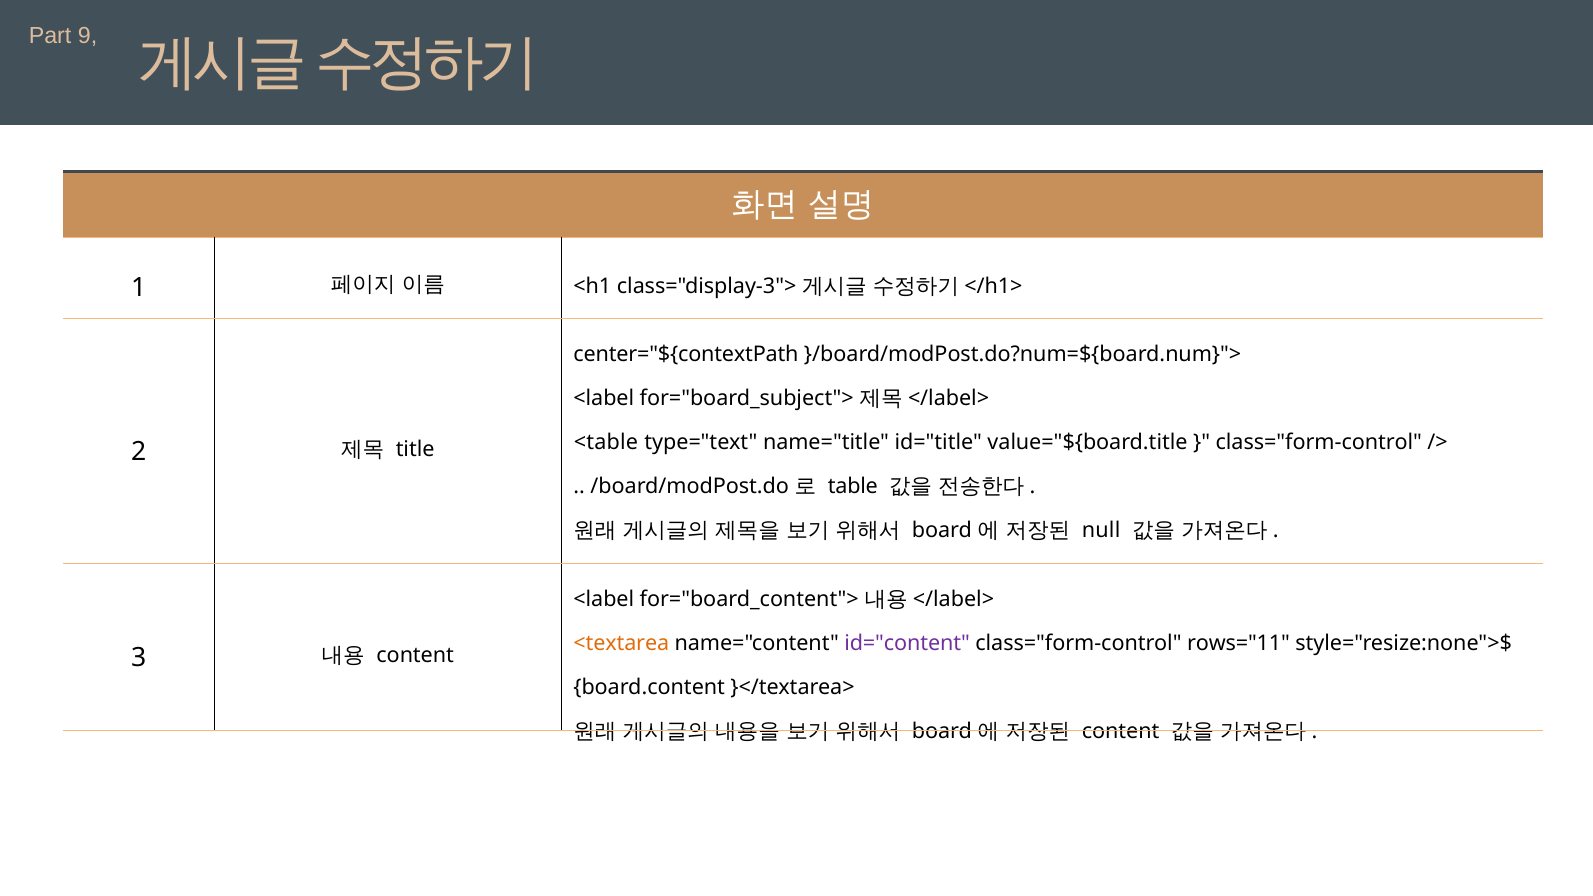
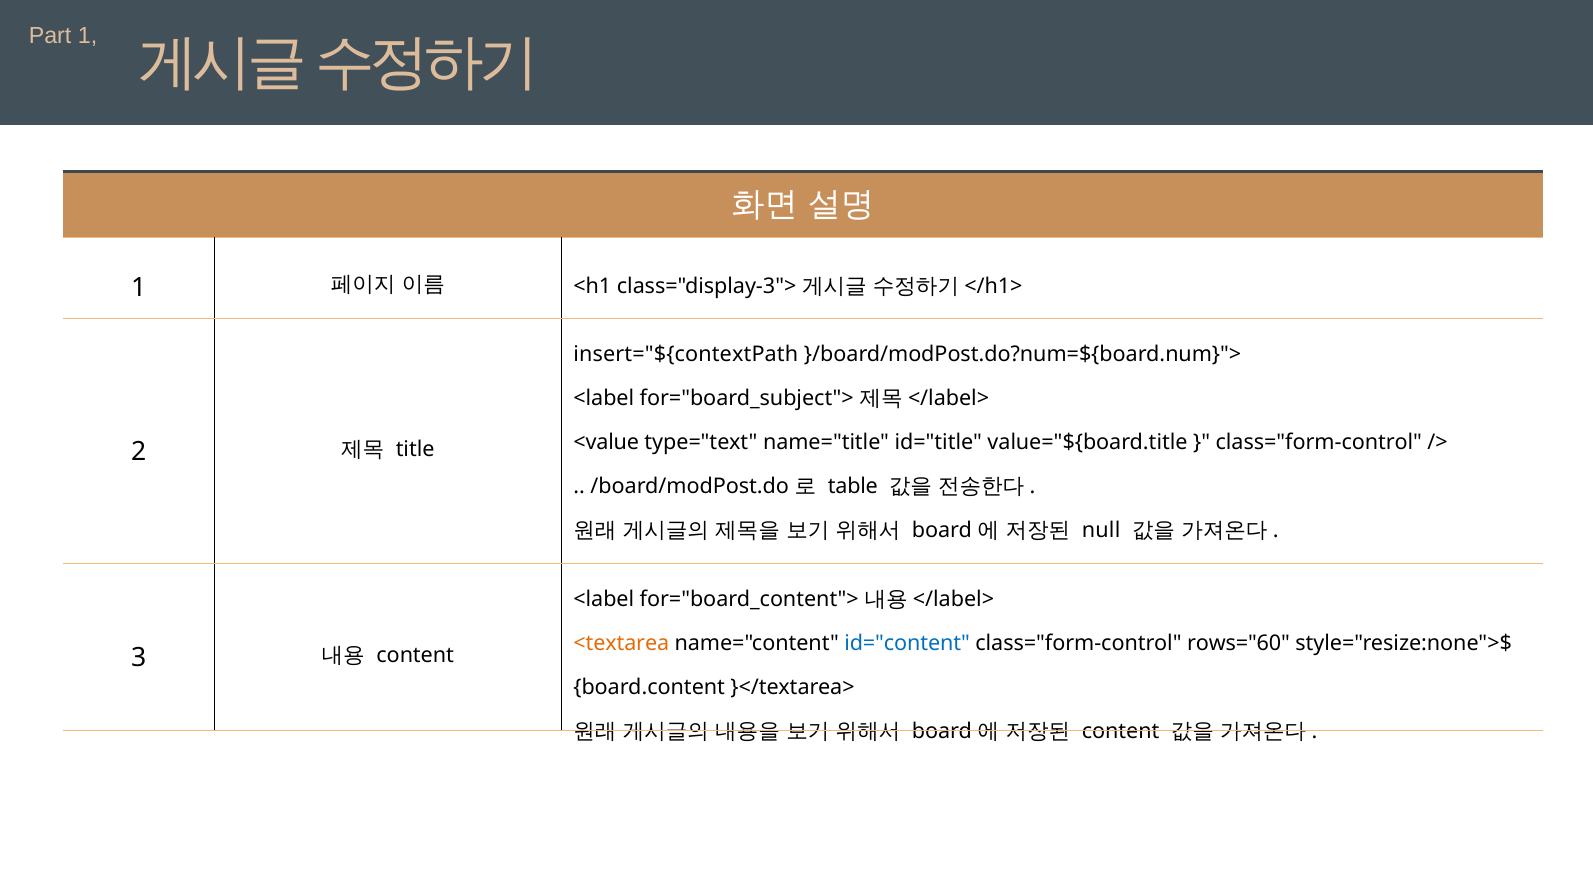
Part 9: 9 -> 1
center="${contextPath: center="${contextPath -> insert="${contextPath
<table: <table -> <value
id="content colour: purple -> blue
rows="11: rows="11 -> rows="60
